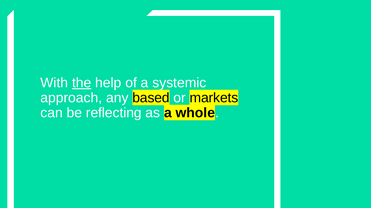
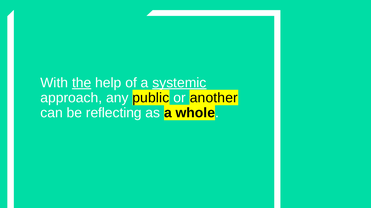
systemic underline: none -> present
based: based -> public
markets: markets -> another
